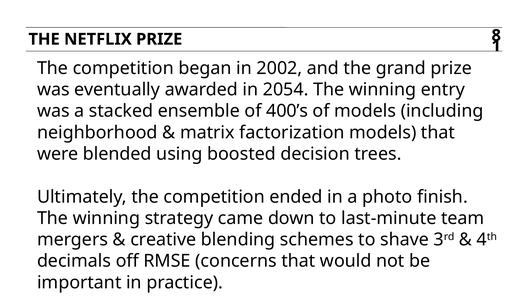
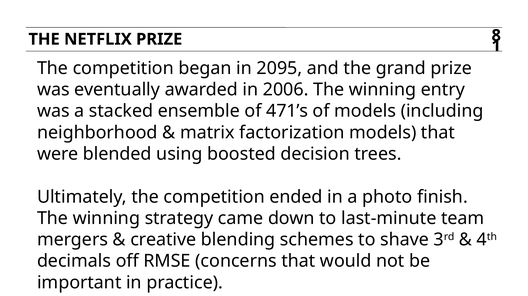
2002: 2002 -> 2095
2054: 2054 -> 2006
400’s: 400’s -> 471’s
